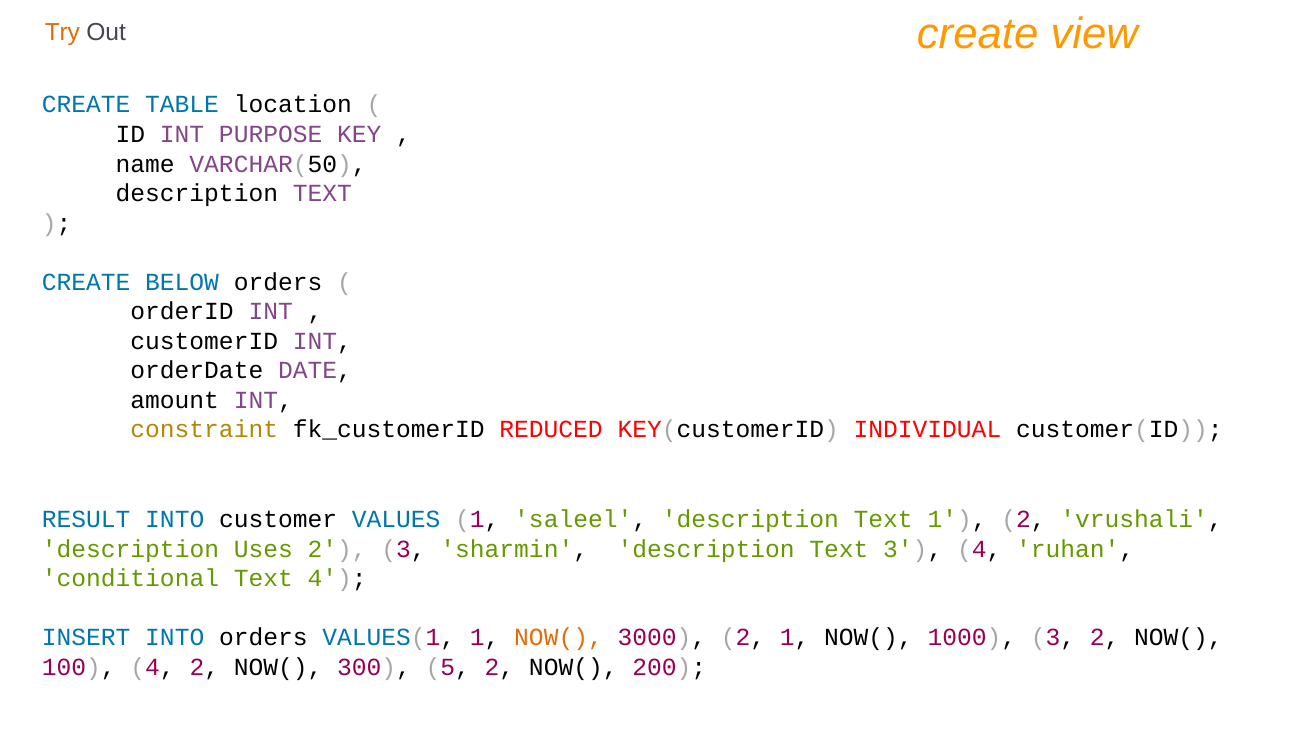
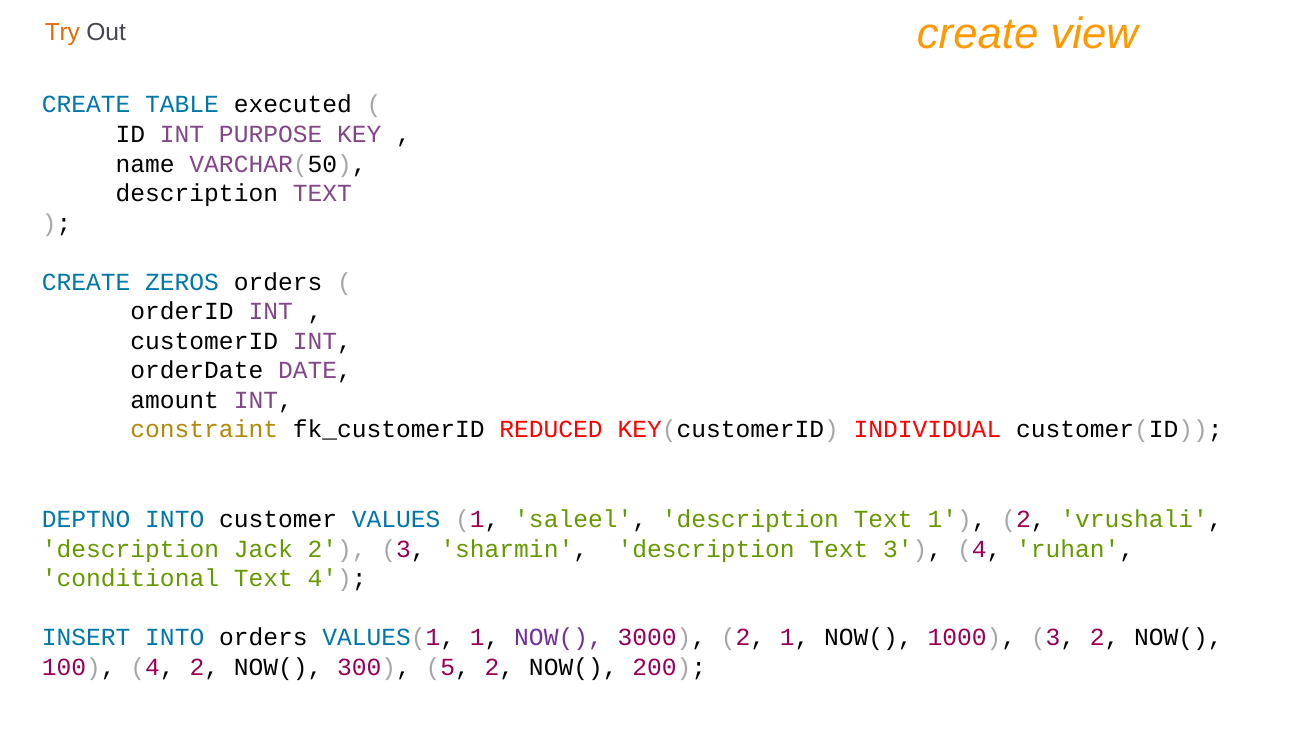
location: location -> executed
BELOW: BELOW -> ZEROS
RESULT: RESULT -> DEPTNO
Uses: Uses -> Jack
NOW( at (559, 638) colour: orange -> purple
